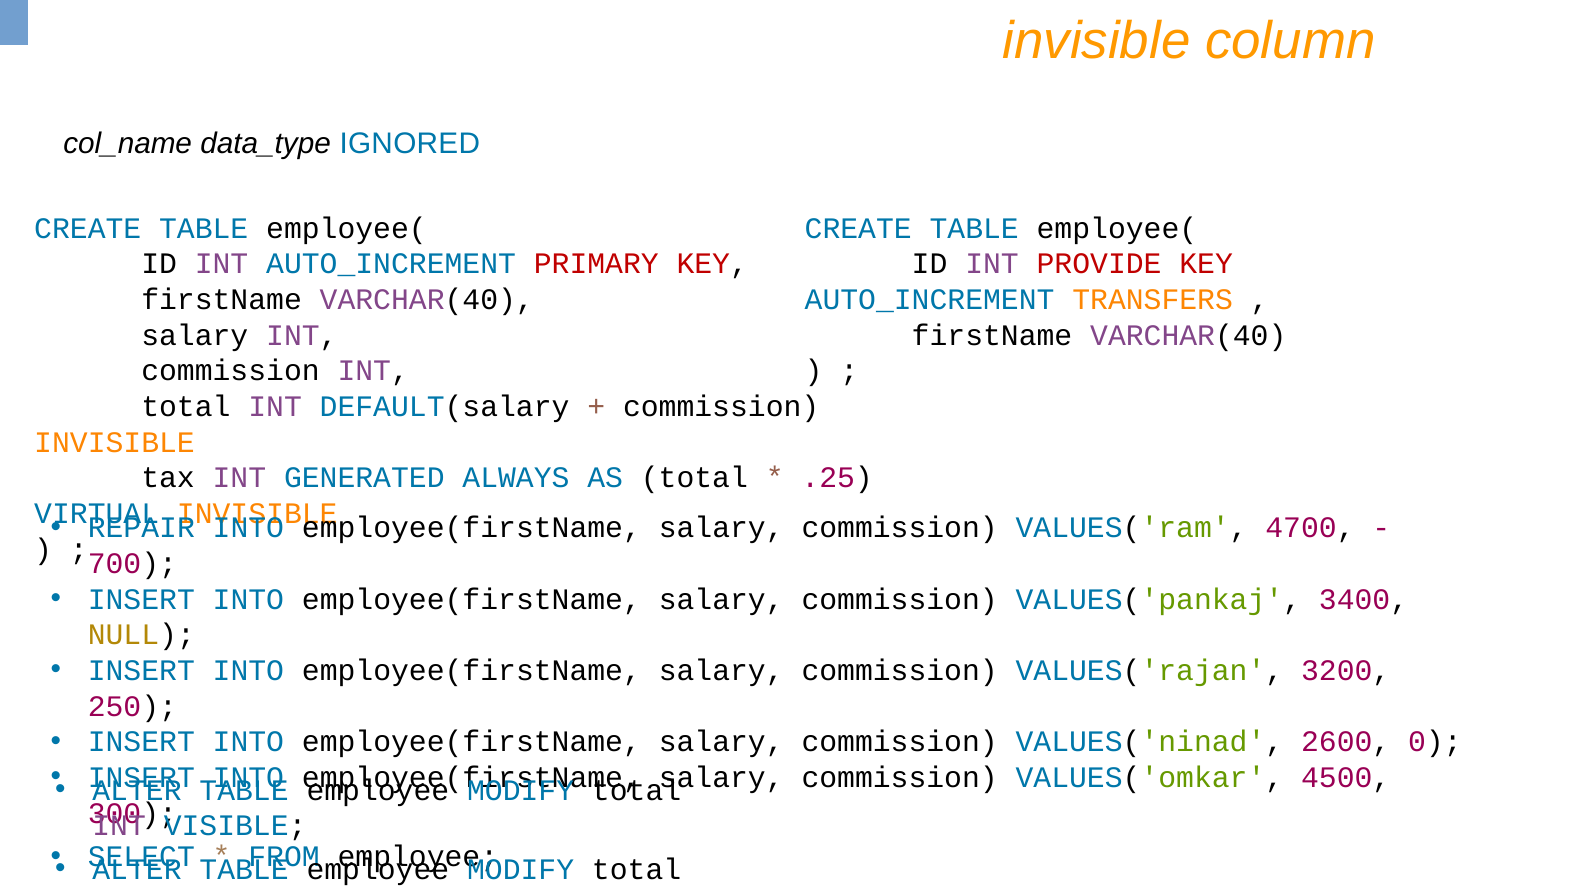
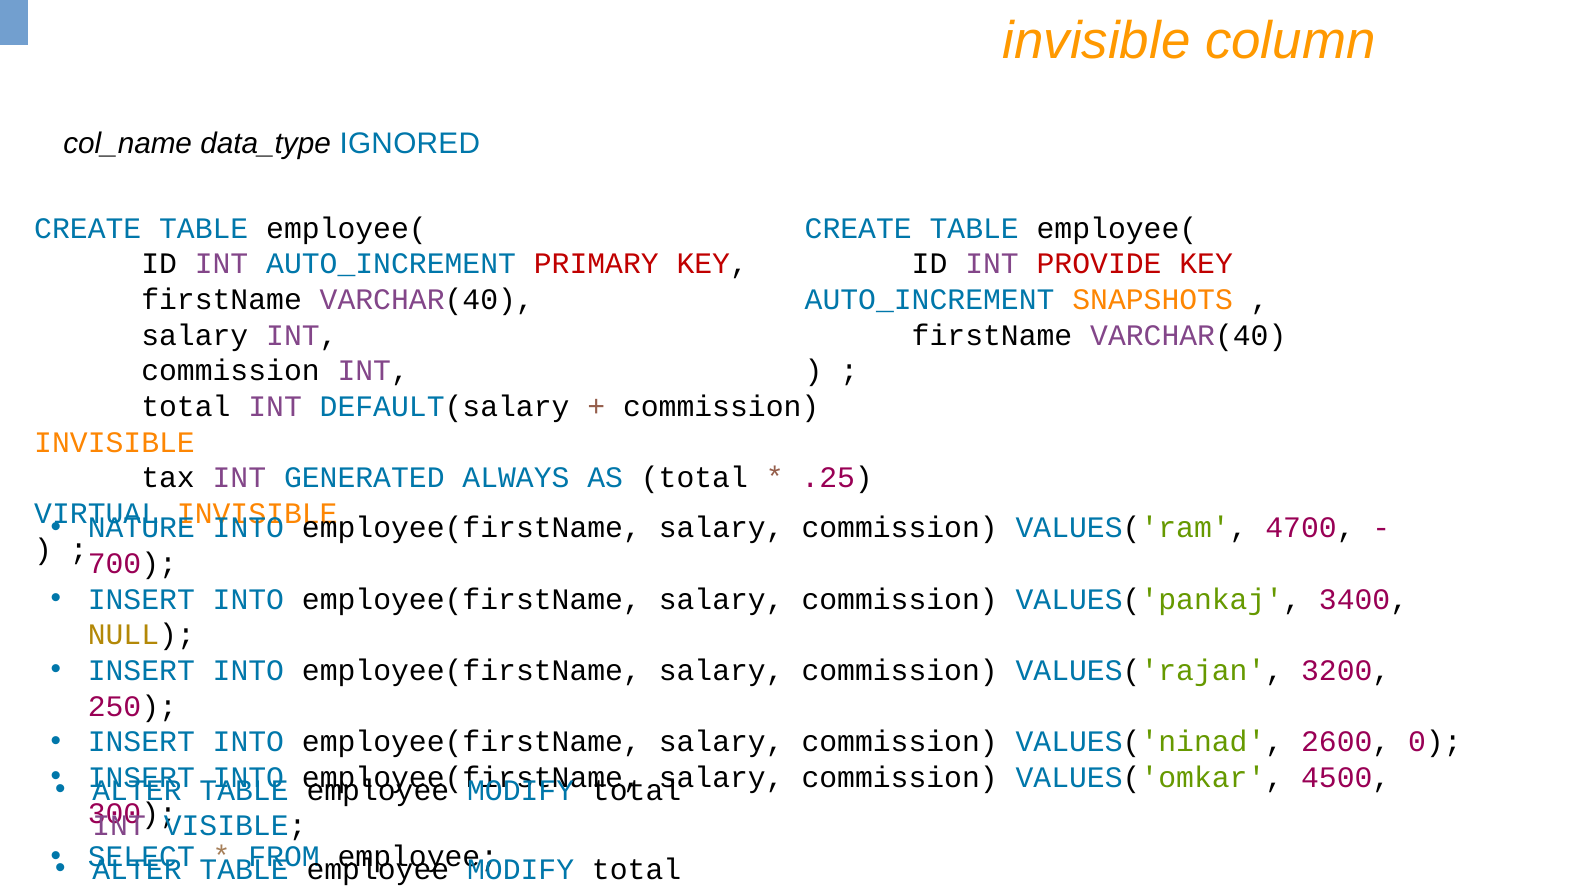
TRANSFERS: TRANSFERS -> SNAPSHOTS
REPAIR: REPAIR -> NATURE
